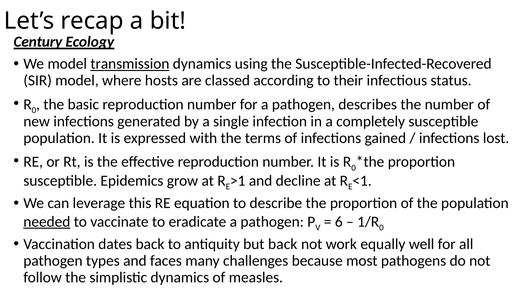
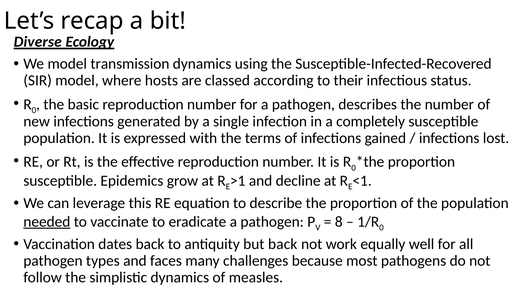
Century: Century -> Diverse
transmission underline: present -> none
6: 6 -> 8
